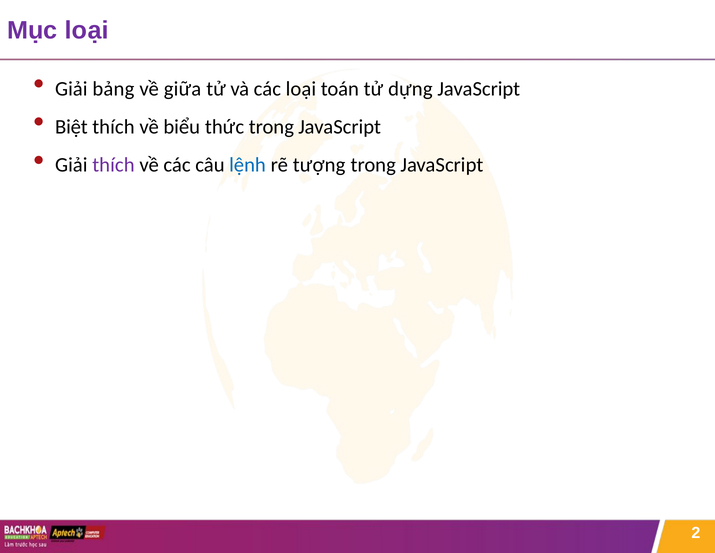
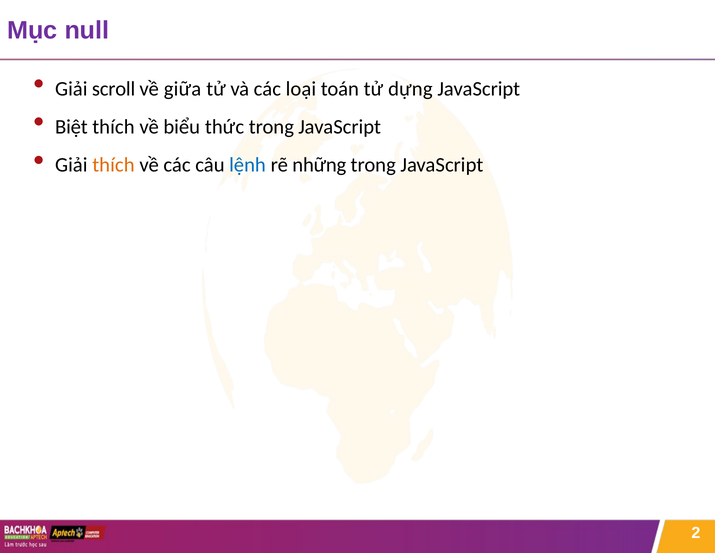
Mục loại: loại -> null
bảng: bảng -> scroll
thích at (113, 165) colour: purple -> orange
tượng: tượng -> những
